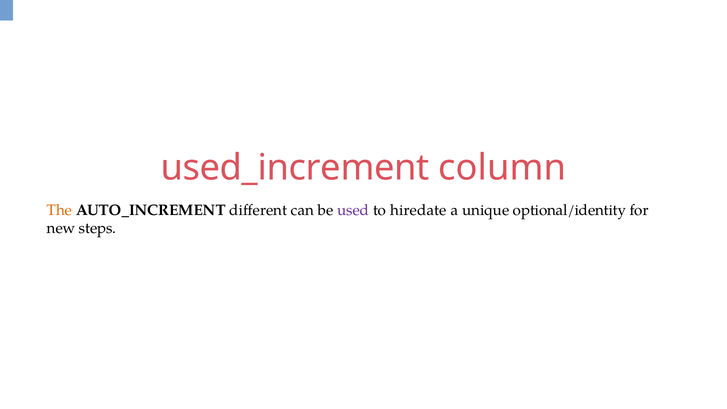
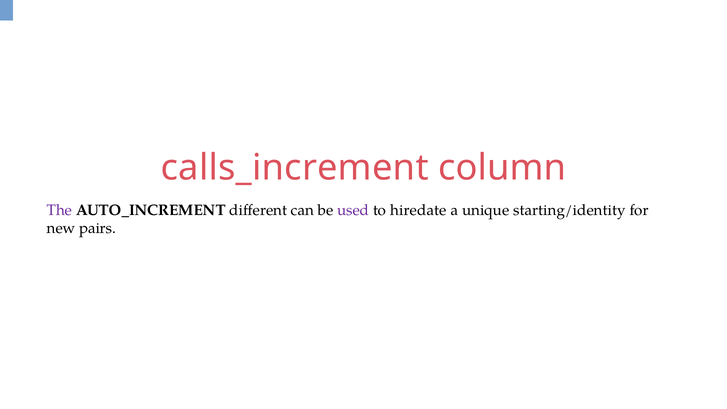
used_increment: used_increment -> calls_increment
The colour: orange -> purple
optional/identity: optional/identity -> starting/identity
steps: steps -> pairs
